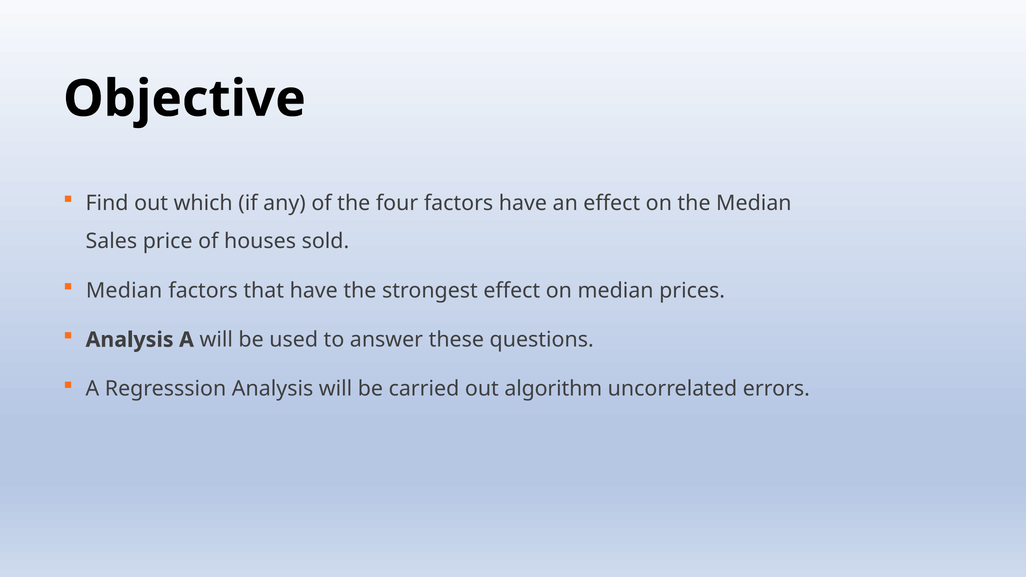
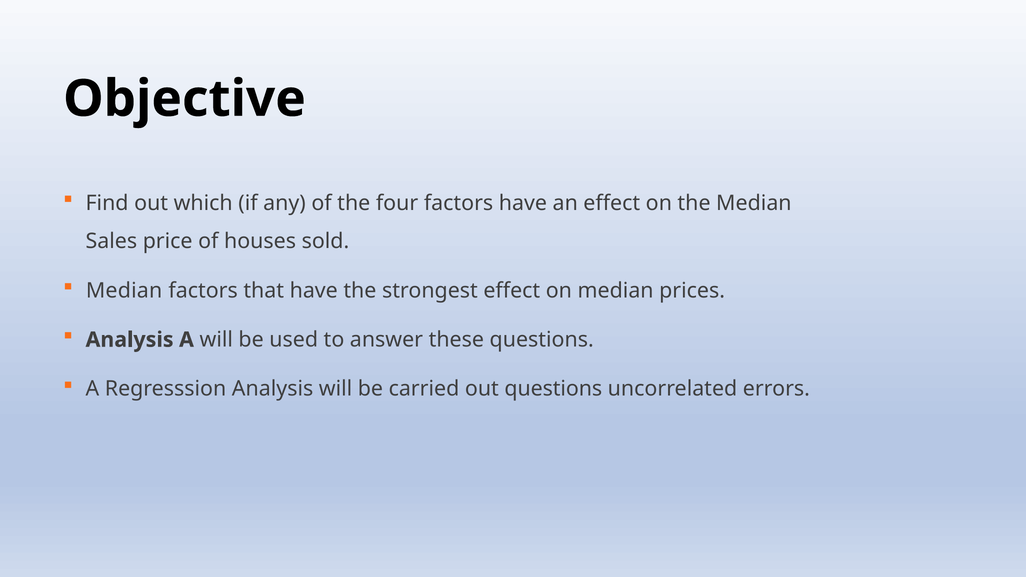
out algorithm: algorithm -> questions
